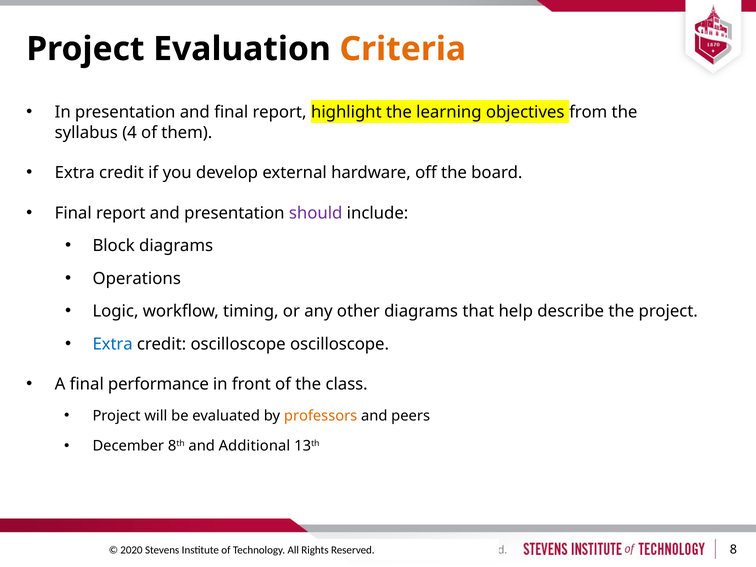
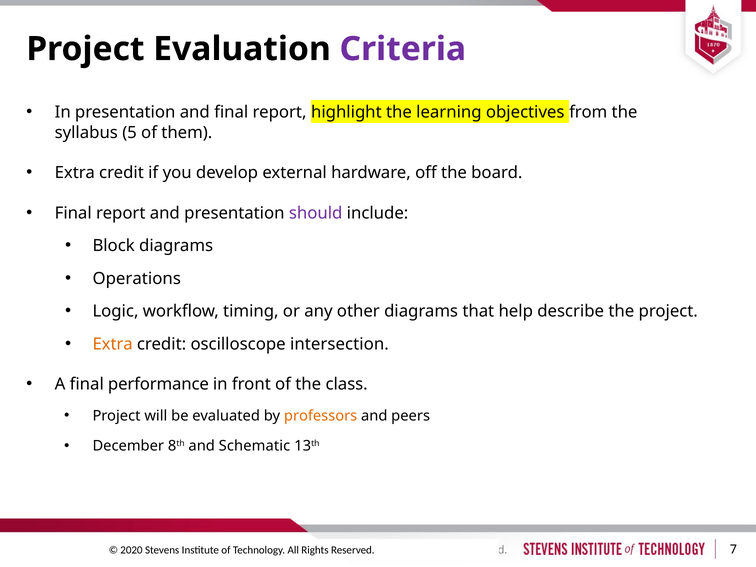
Criteria colour: orange -> purple
4: 4 -> 5
Extra at (113, 344) colour: blue -> orange
oscilloscope oscilloscope: oscilloscope -> intersection
Additional: Additional -> Schematic
8: 8 -> 7
